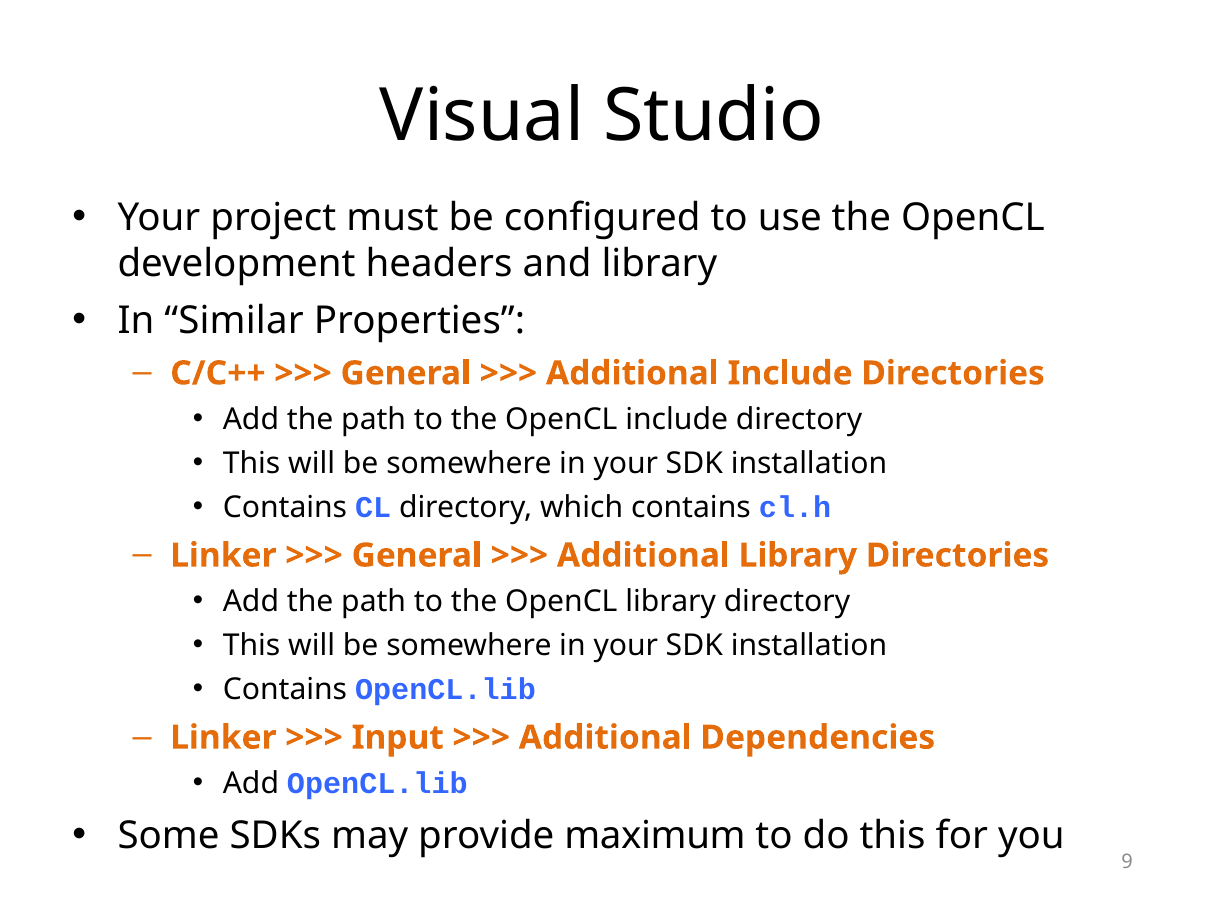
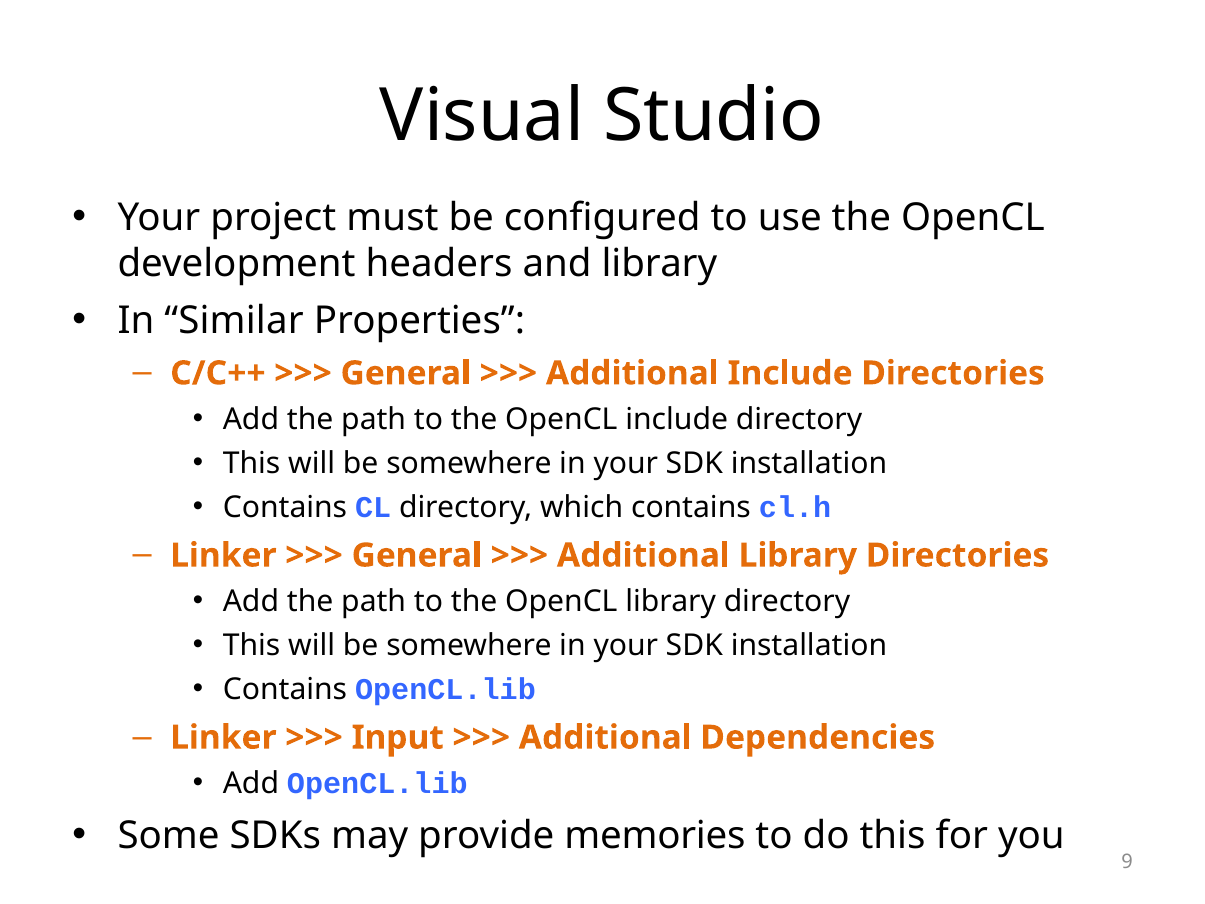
maximum: maximum -> memories
